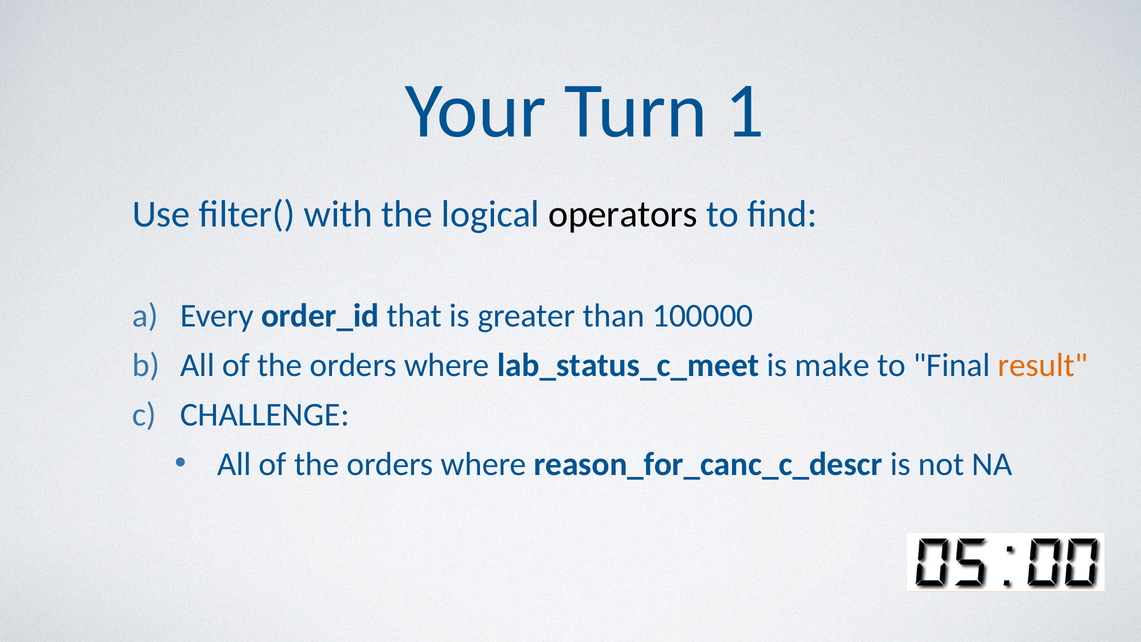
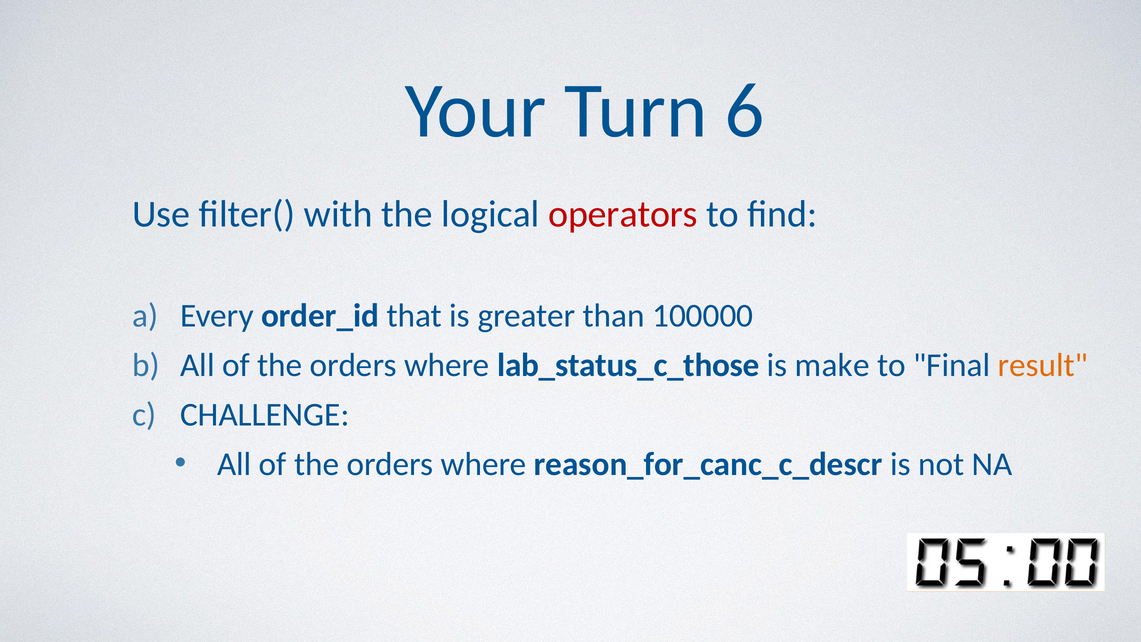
1: 1 -> 6
operators colour: black -> red
lab_status_c_meet: lab_status_c_meet -> lab_status_c_those
